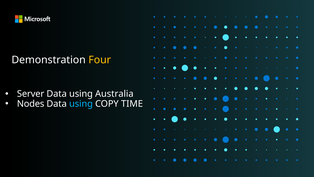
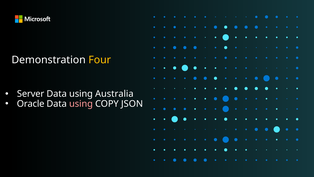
Nodes: Nodes -> Oracle
using at (81, 104) colour: light blue -> pink
TIME: TIME -> JSON
